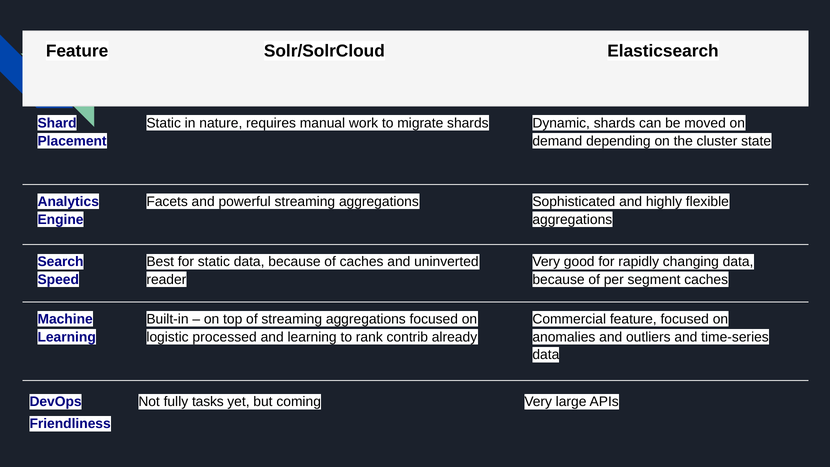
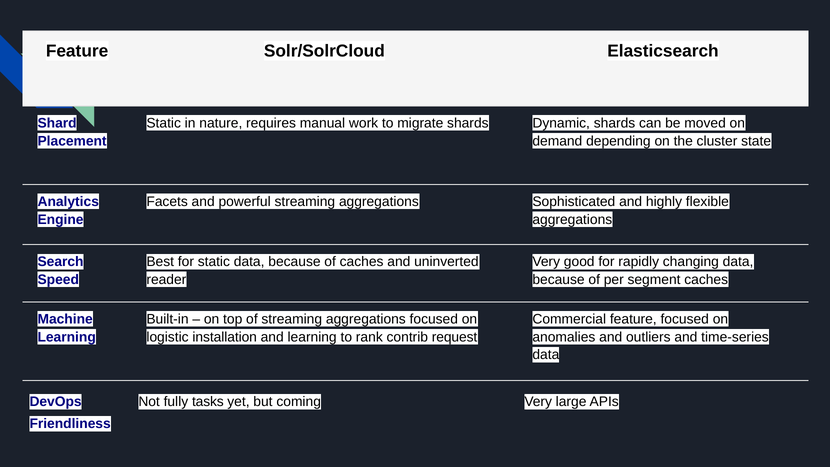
processed: processed -> installation
already: already -> request
